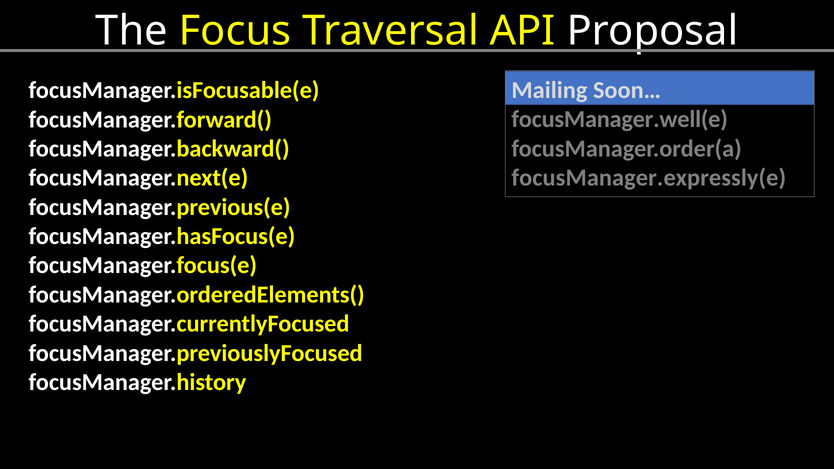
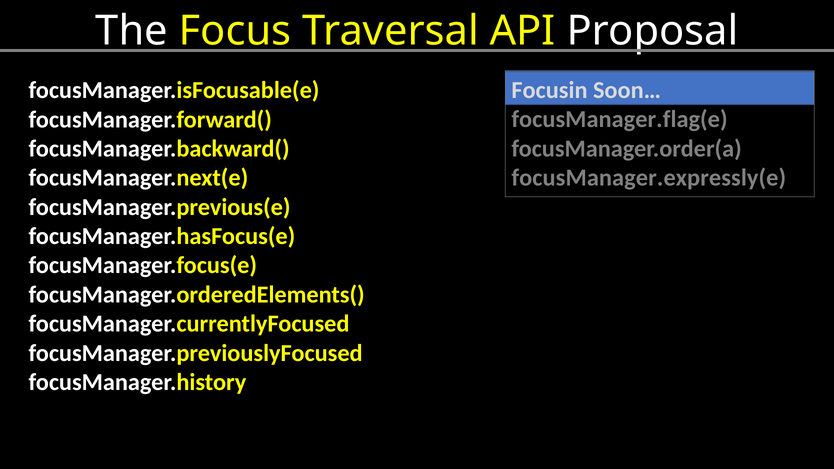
Mailing: Mailing -> Focusin
focusManager.well(e: focusManager.well(e -> focusManager.flag(e
